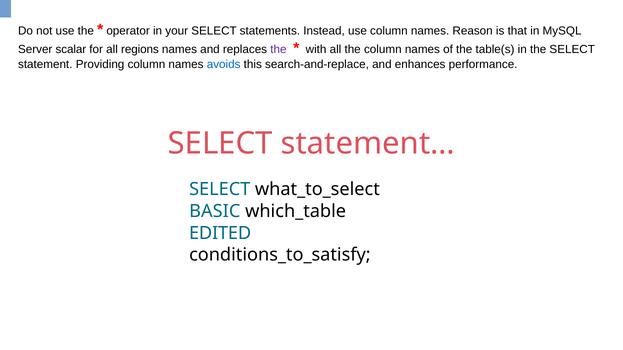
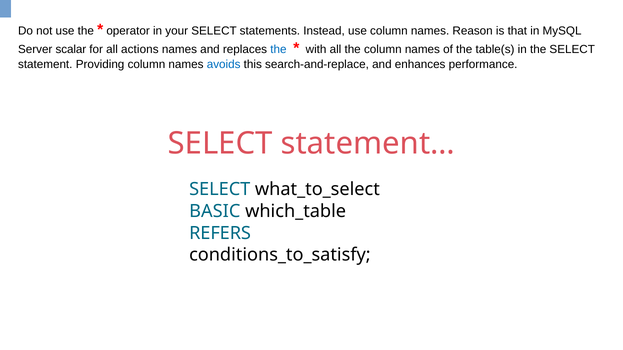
regions: regions -> actions
the at (278, 50) colour: purple -> blue
EDITED: EDITED -> REFERS
